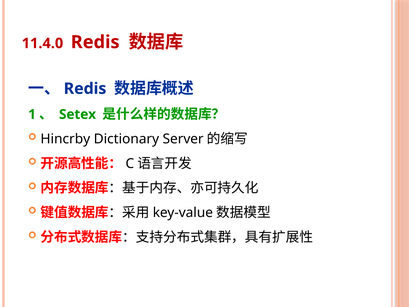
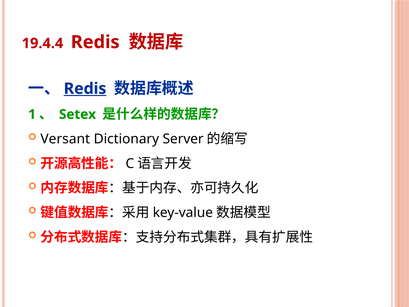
11.4.0: 11.4.0 -> 19.4.4
Redis at (85, 89) underline: none -> present
Hincrby: Hincrby -> Versant
